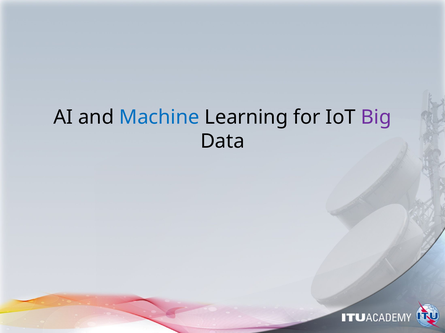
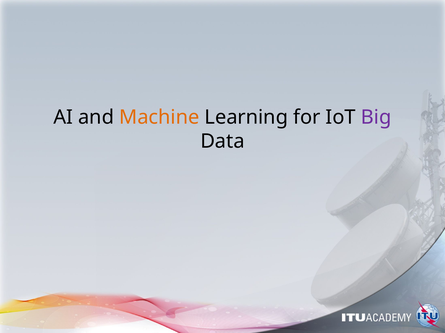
Machine colour: blue -> orange
